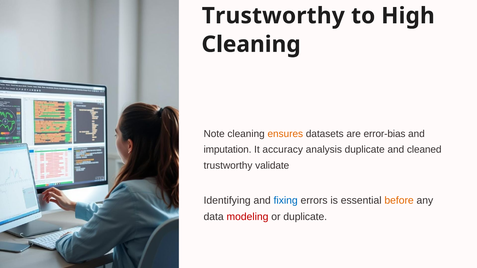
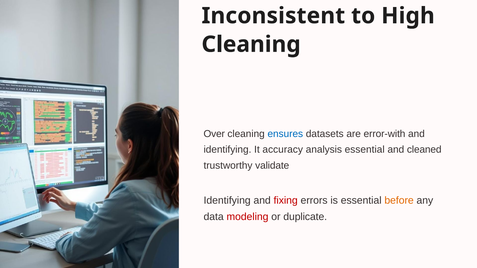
Trustworthy at (273, 16): Trustworthy -> Inconsistent
Note: Note -> Over
ensures colour: orange -> blue
error-bias: error-bias -> error-with
imputation at (228, 150): imputation -> identifying
analysis duplicate: duplicate -> essential
fixing colour: blue -> red
